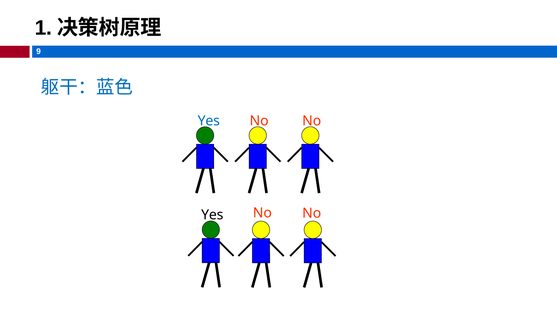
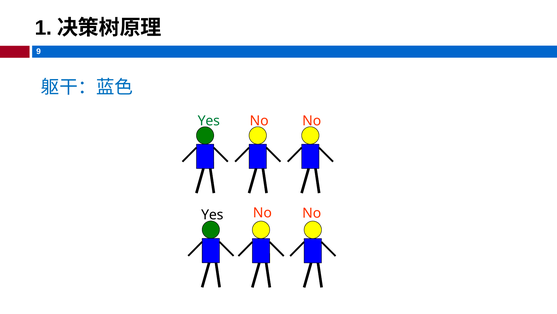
Yes at (209, 121) colour: blue -> green
